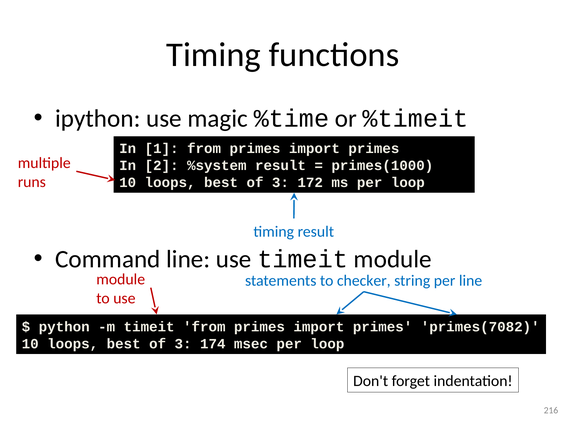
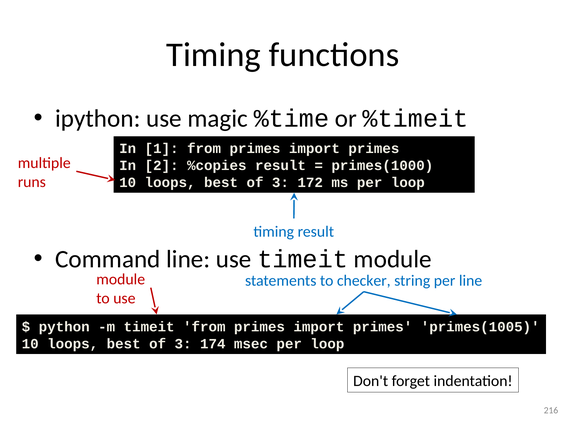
%system: %system -> %copies
primes(7082: primes(7082 -> primes(1005
